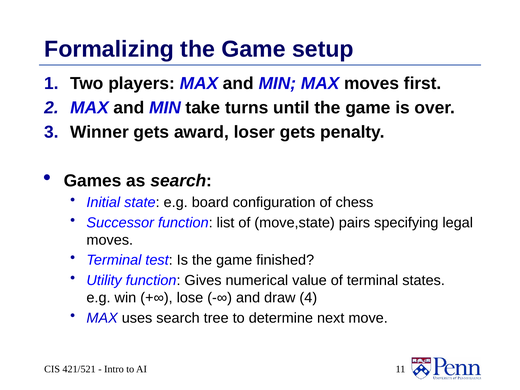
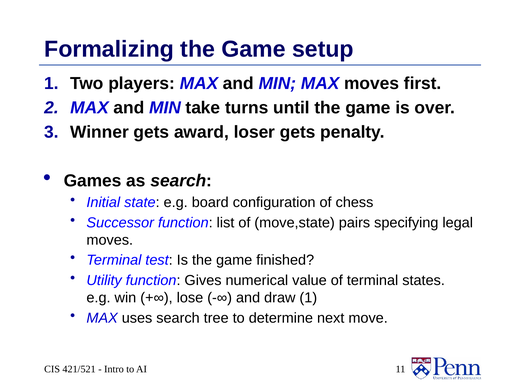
draw 4: 4 -> 1
